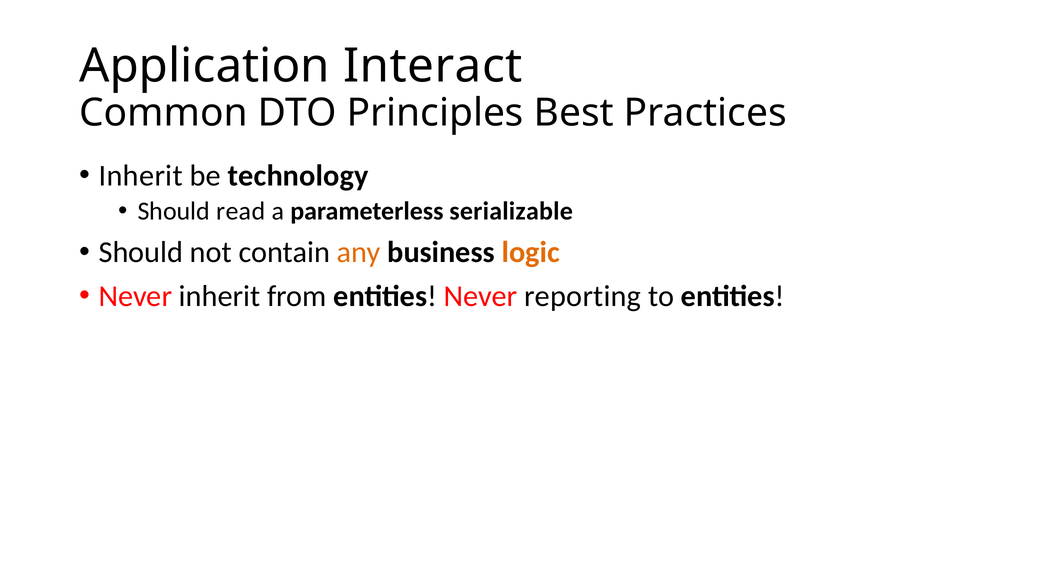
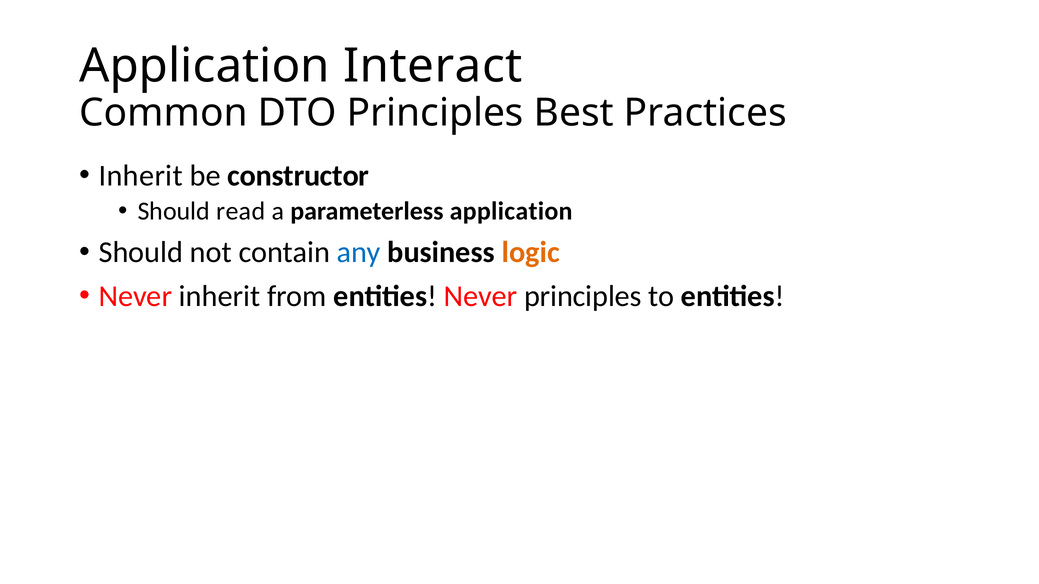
technology: technology -> constructor
parameterless serializable: serializable -> application
any colour: orange -> blue
Never reporting: reporting -> principles
